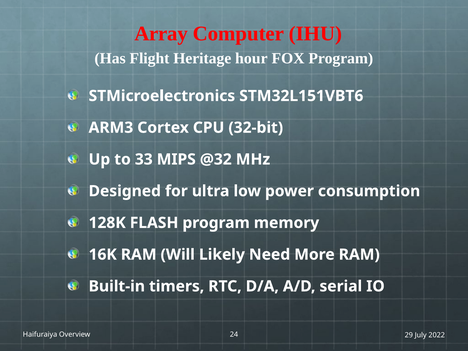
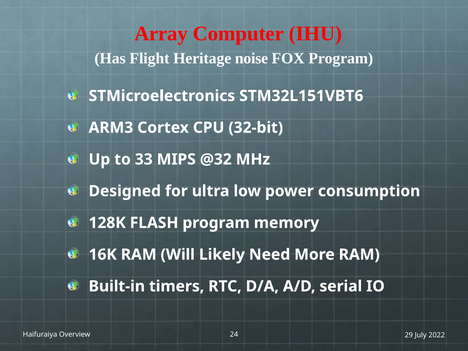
hour: hour -> noise
